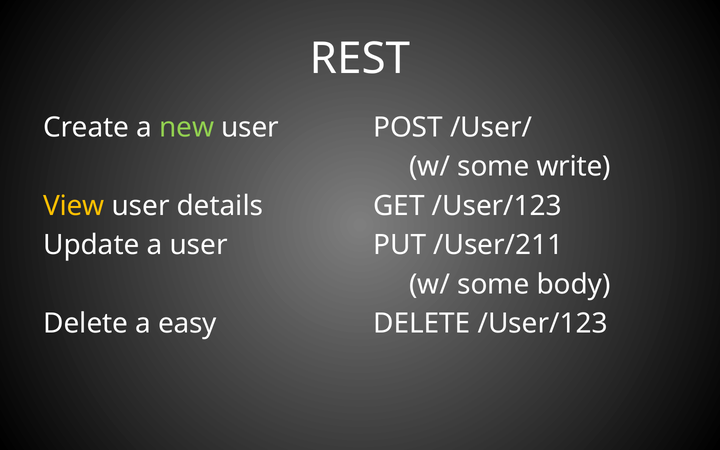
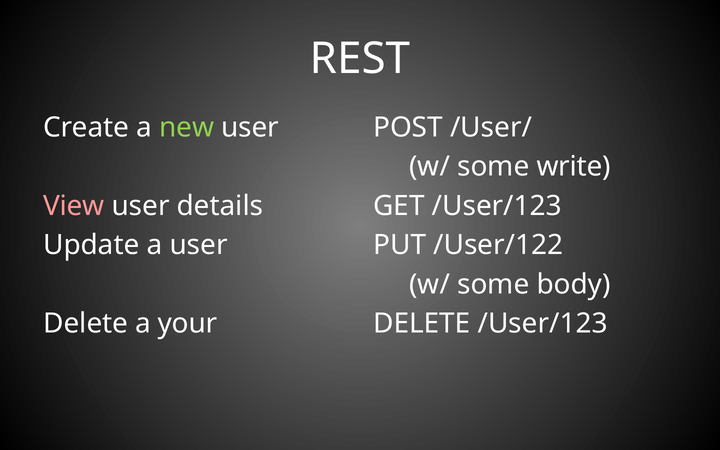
View colour: yellow -> pink
/User/211: /User/211 -> /User/122
easy: easy -> your
